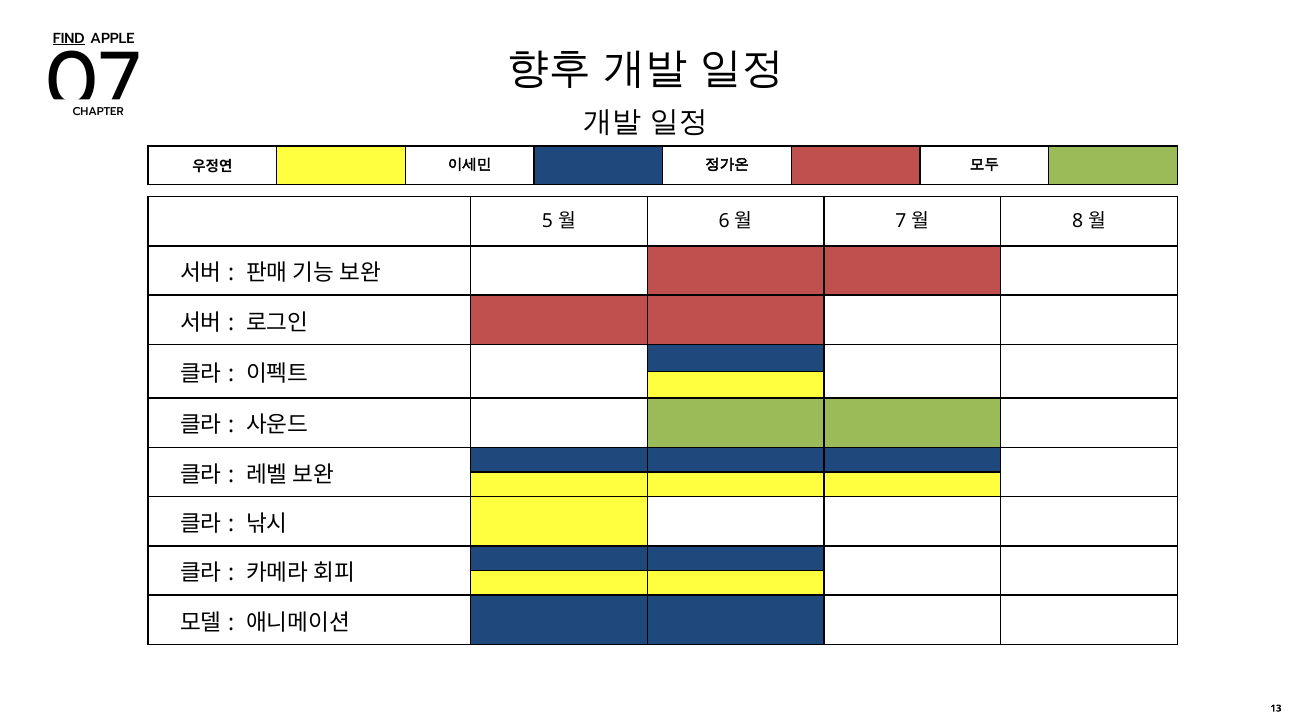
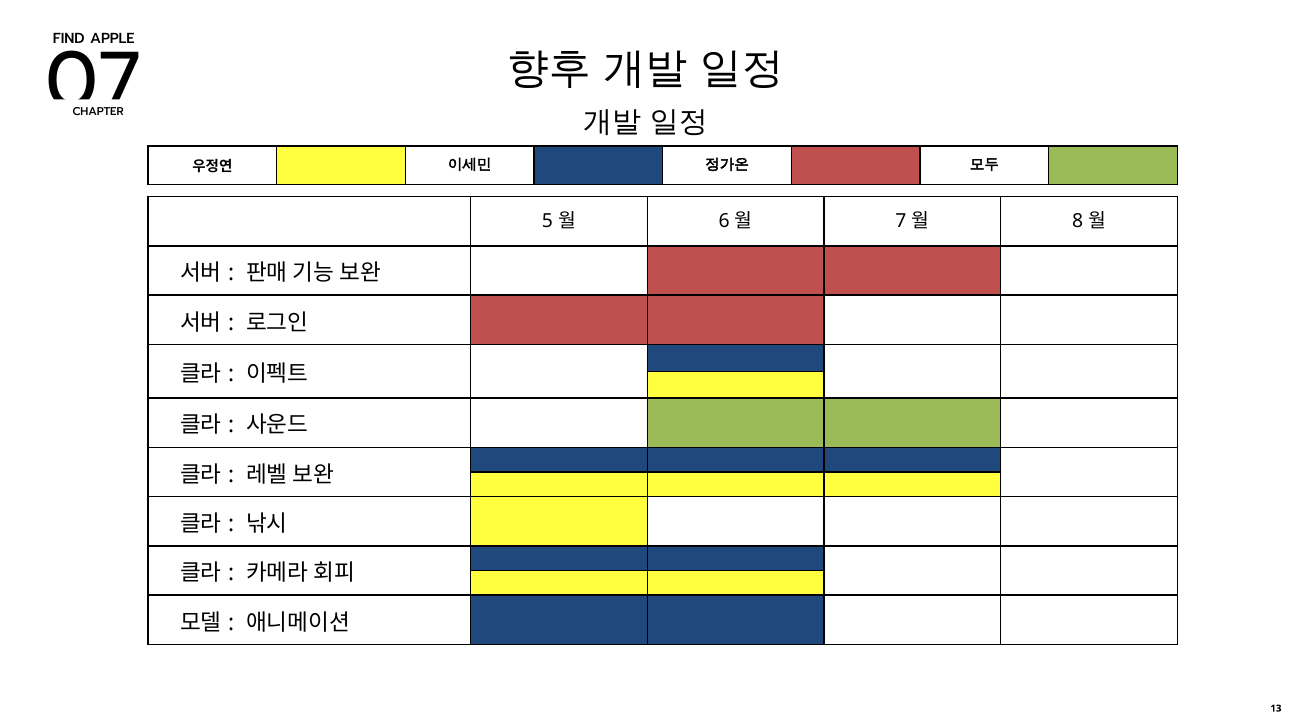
FIND underline: present -> none
